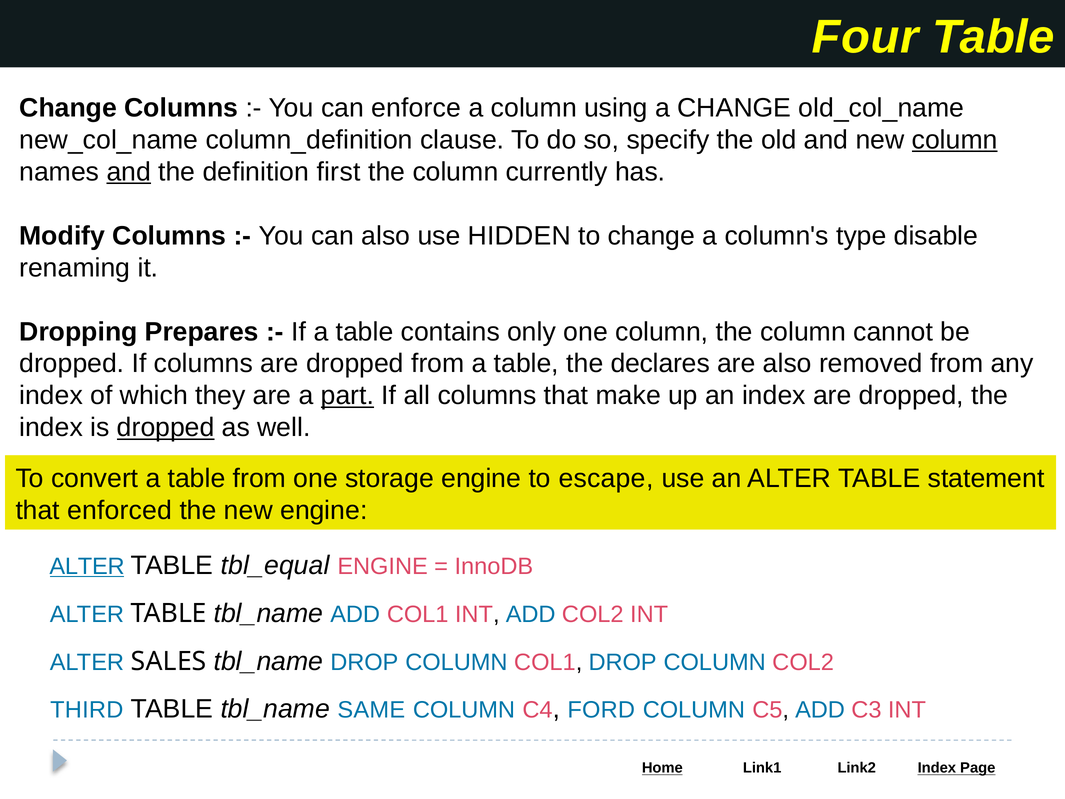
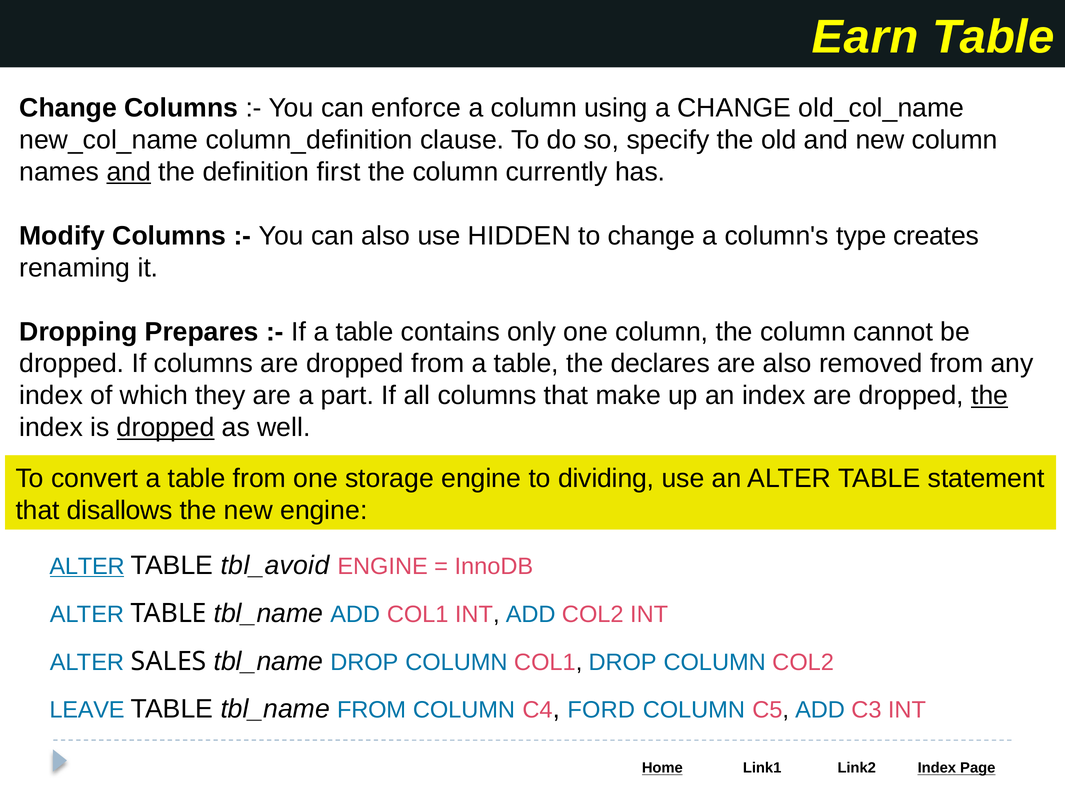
Four: Four -> Earn
column at (955, 140) underline: present -> none
disable: disable -> creates
part underline: present -> none
the at (990, 396) underline: none -> present
escape: escape -> dividing
enforced: enforced -> disallows
tbl_equal: tbl_equal -> tbl_avoid
THIRD: THIRD -> LEAVE
tbl_name SAME: SAME -> FROM
